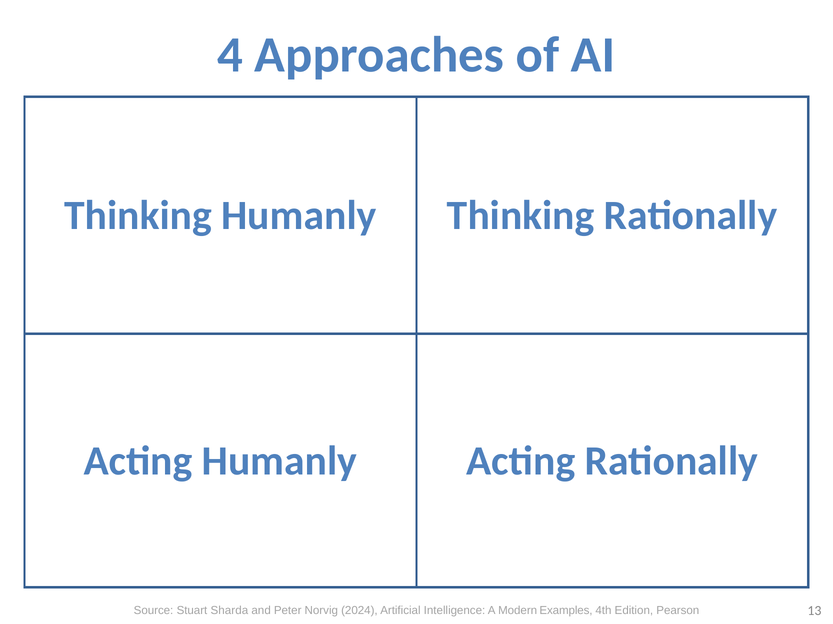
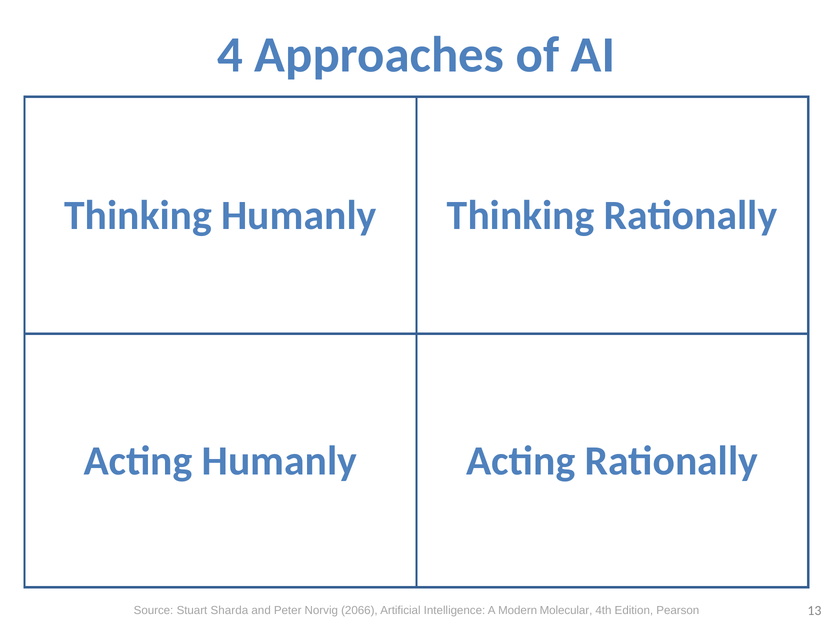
2024: 2024 -> 2066
Examples: Examples -> Molecular
